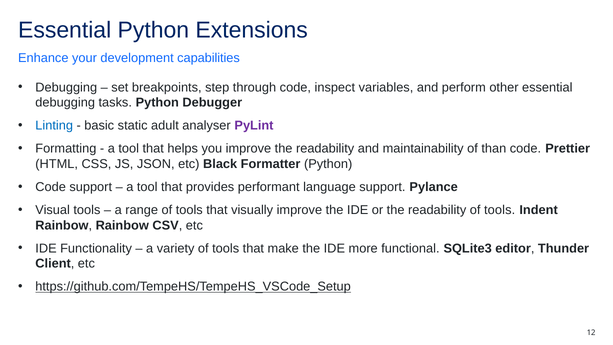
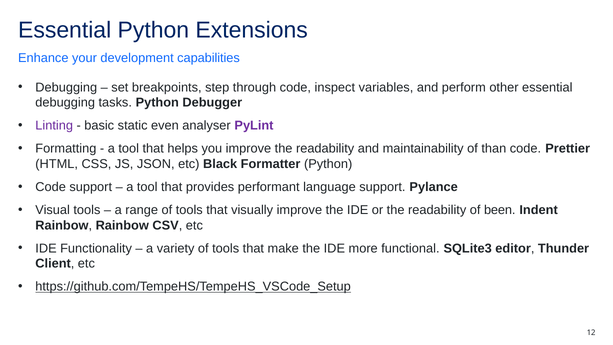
Linting colour: blue -> purple
adult: adult -> even
readability of tools: tools -> been
